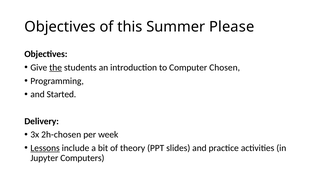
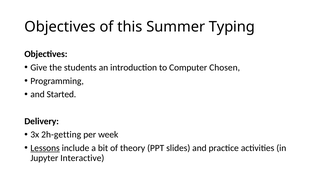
Please: Please -> Typing
the underline: present -> none
2h-chosen: 2h-chosen -> 2h-getting
Computers: Computers -> Interactive
